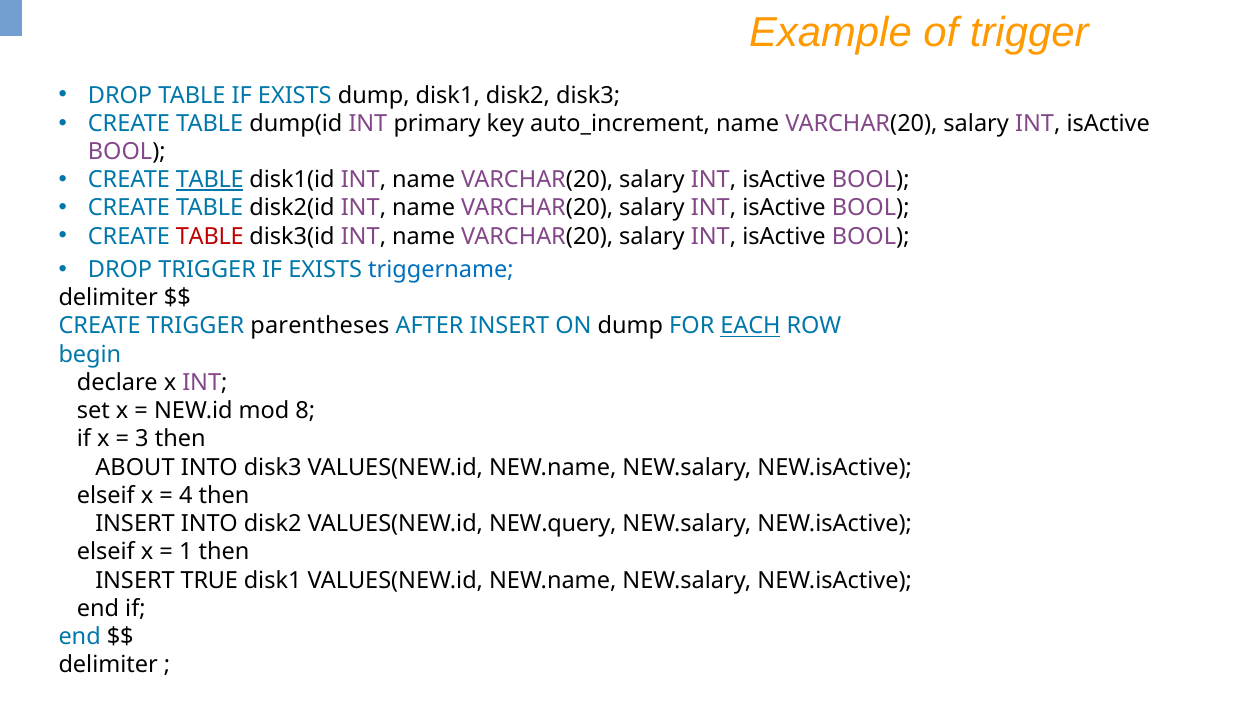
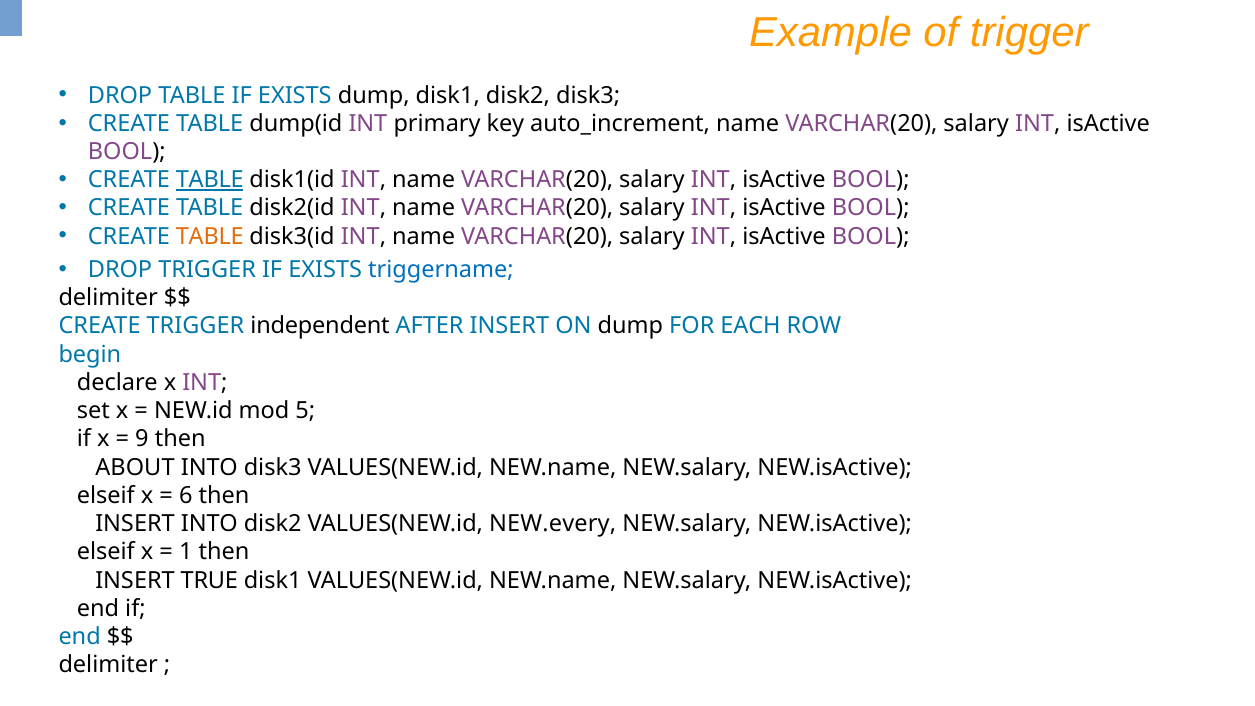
TABLE at (210, 236) colour: red -> orange
parentheses: parentheses -> independent
EACH underline: present -> none
8: 8 -> 5
3: 3 -> 9
4: 4 -> 6
NEW.query: NEW.query -> NEW.every
